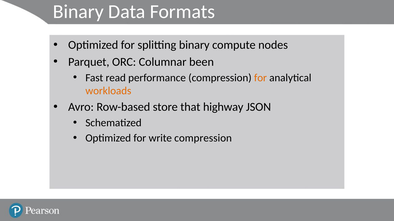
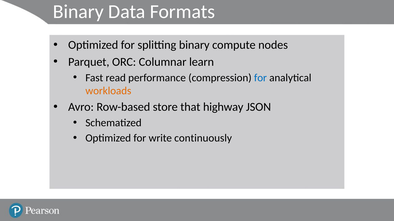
been: been -> learn
for at (260, 78) colour: orange -> blue
write compression: compression -> continuously
